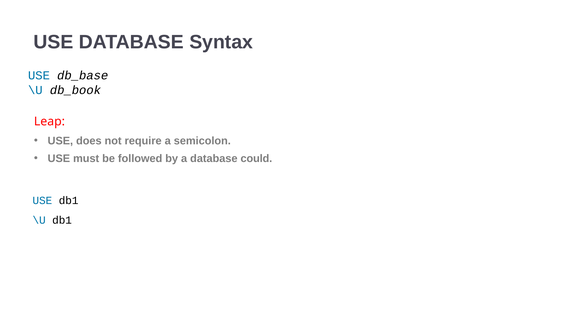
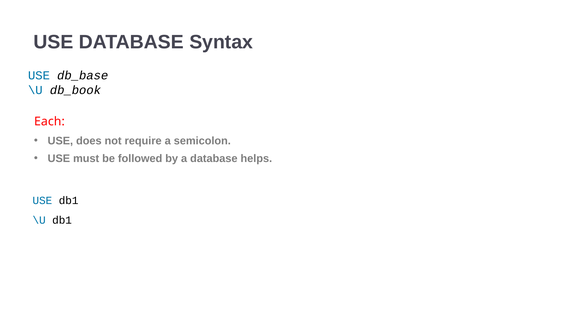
Leap: Leap -> Each
could: could -> helps
